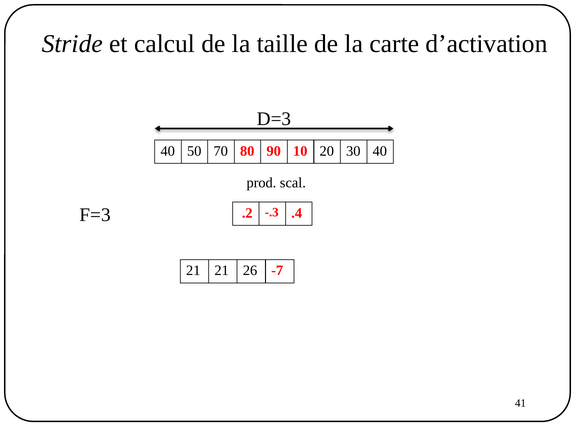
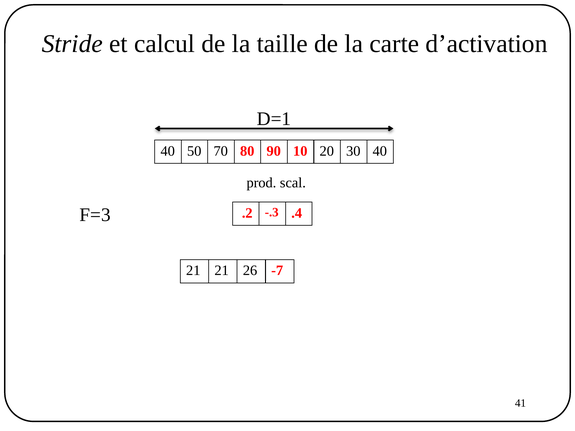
D=3: D=3 -> D=1
